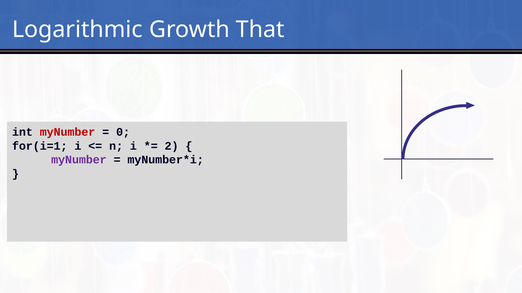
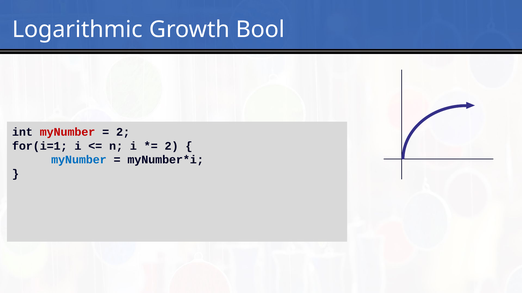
That: That -> Bool
0 at (123, 132): 0 -> 2
myNumber at (79, 160) colour: purple -> blue
